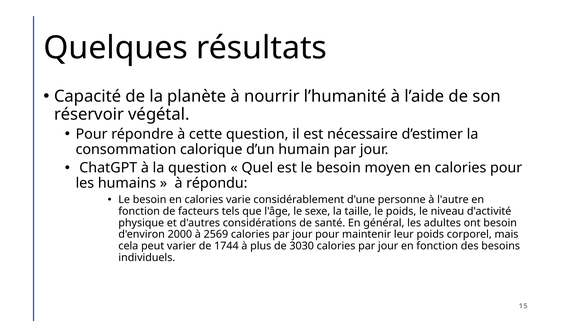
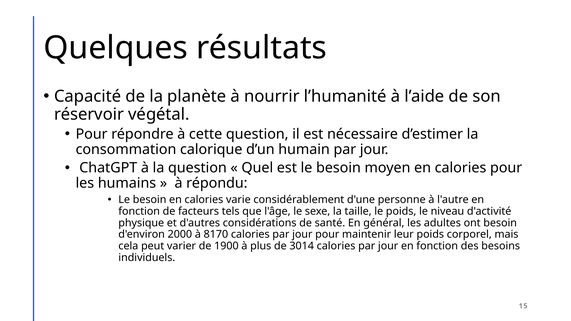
2569: 2569 -> 8170
1744: 1744 -> 1900
3030: 3030 -> 3014
